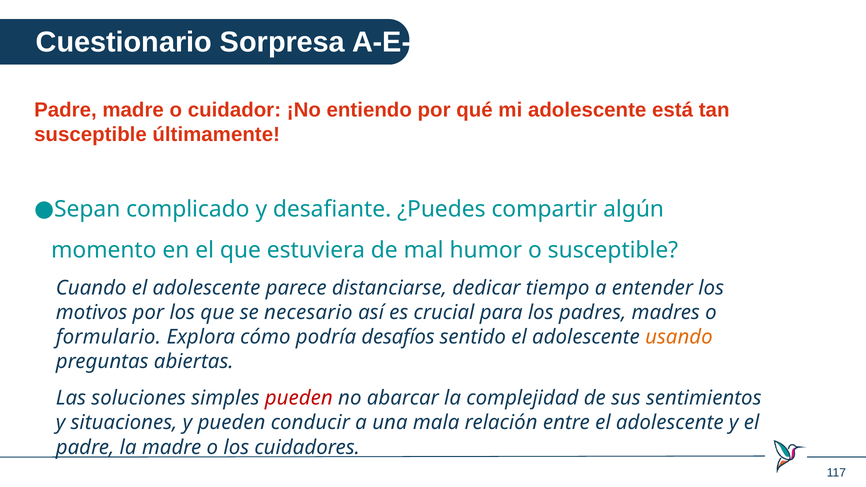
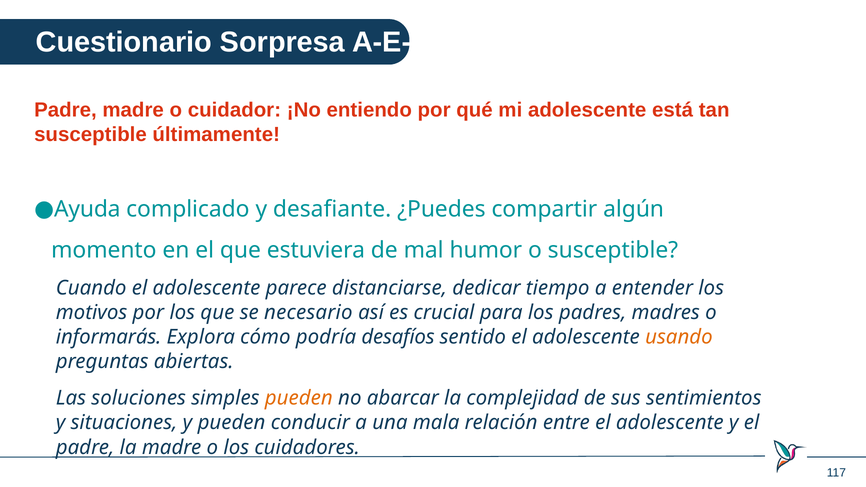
Sepan: Sepan -> Ayuda
formulario: formulario -> informarás
pueden at (299, 398) colour: red -> orange
